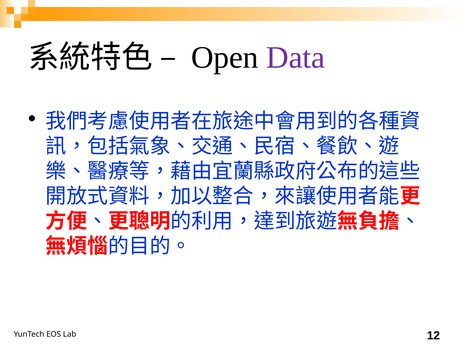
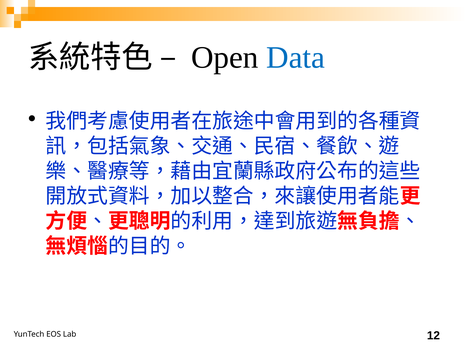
Data colour: purple -> blue
